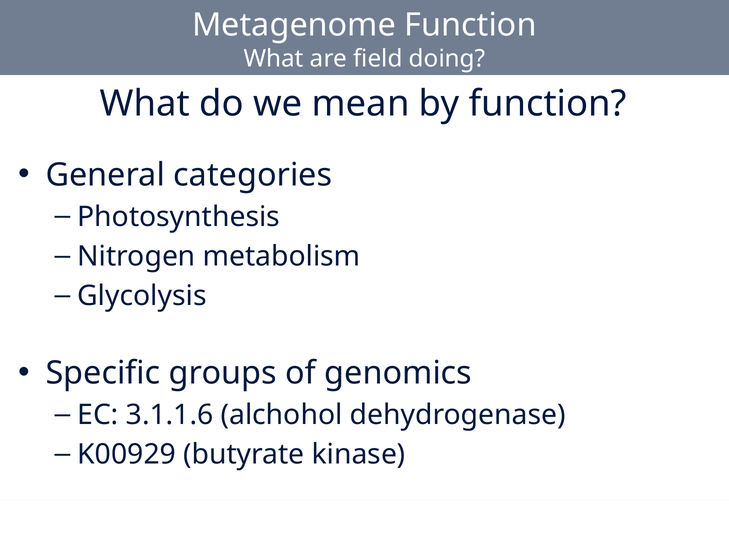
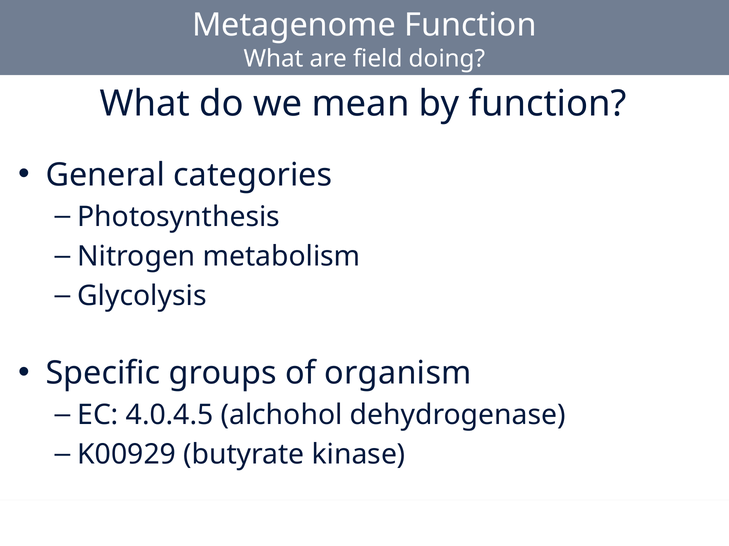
genomics: genomics -> organism
3.1.1.6: 3.1.1.6 -> 4.0.4.5
